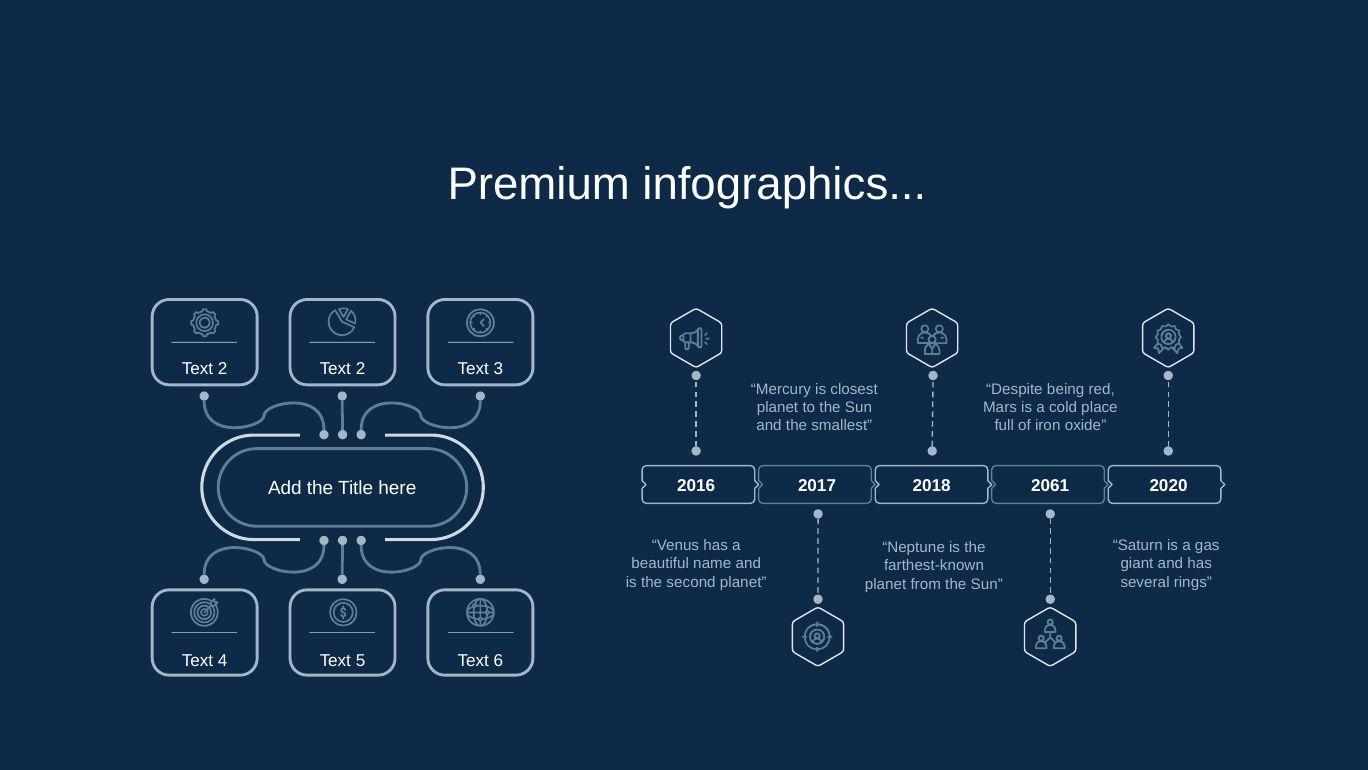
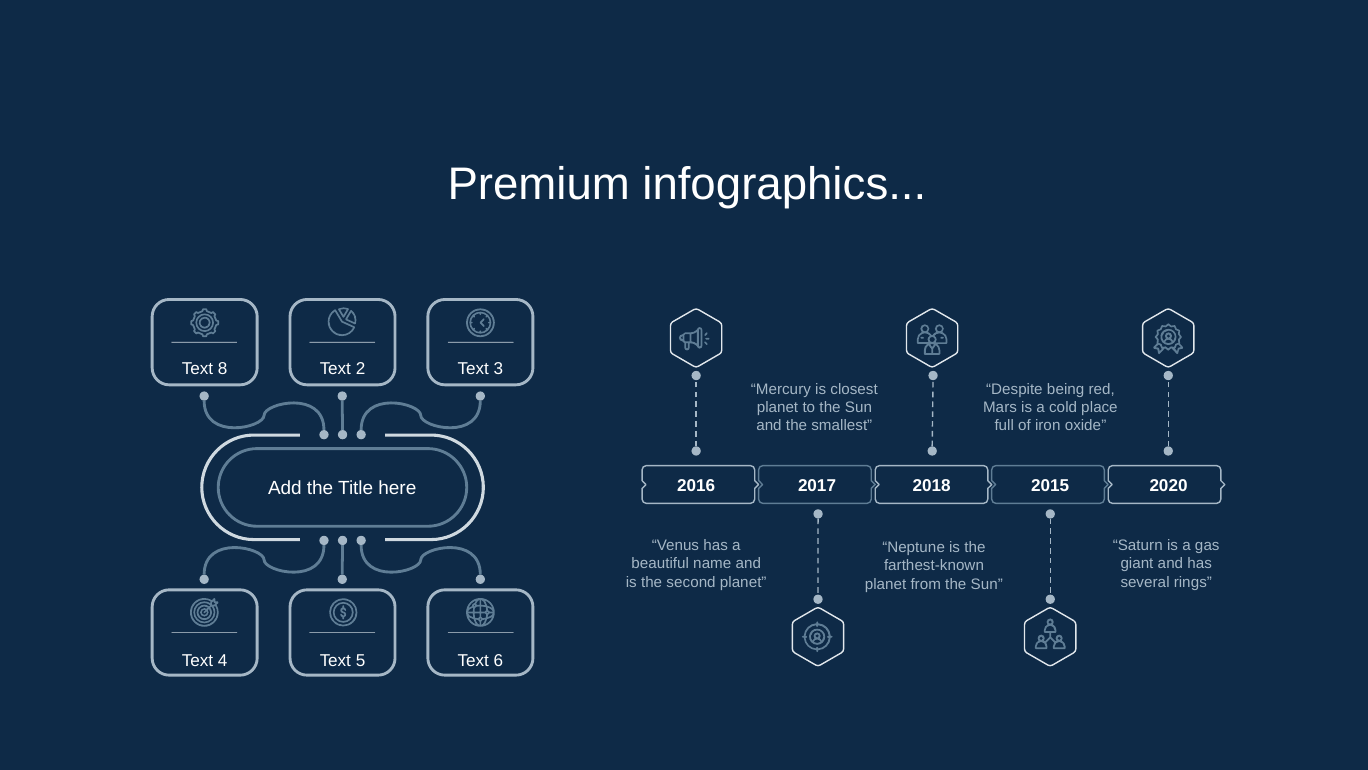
2 at (223, 369): 2 -> 8
2061: 2061 -> 2015
